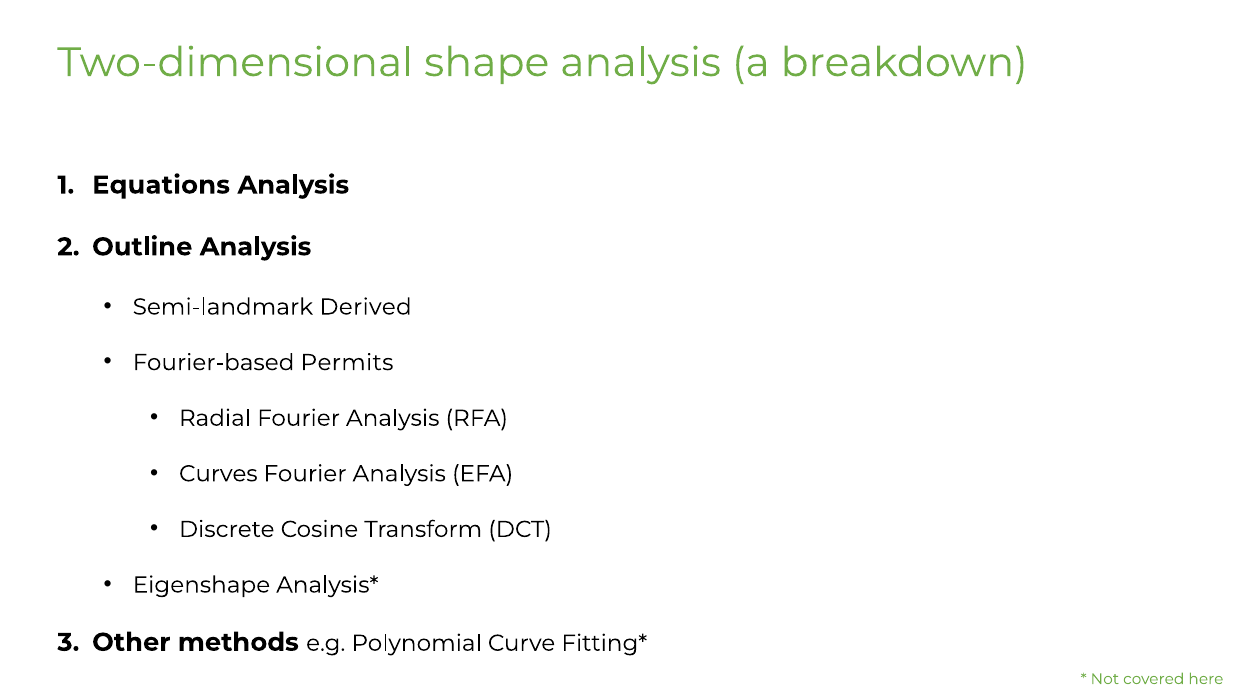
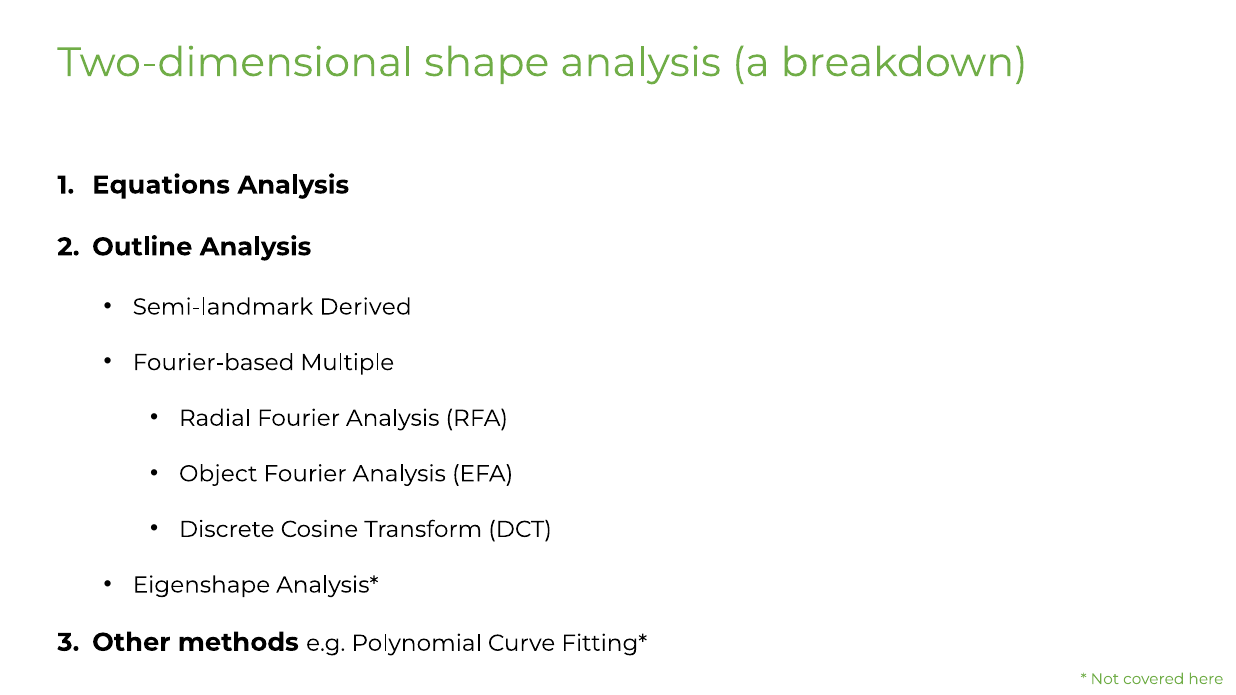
Permits: Permits -> Multiple
Curves: Curves -> Object
